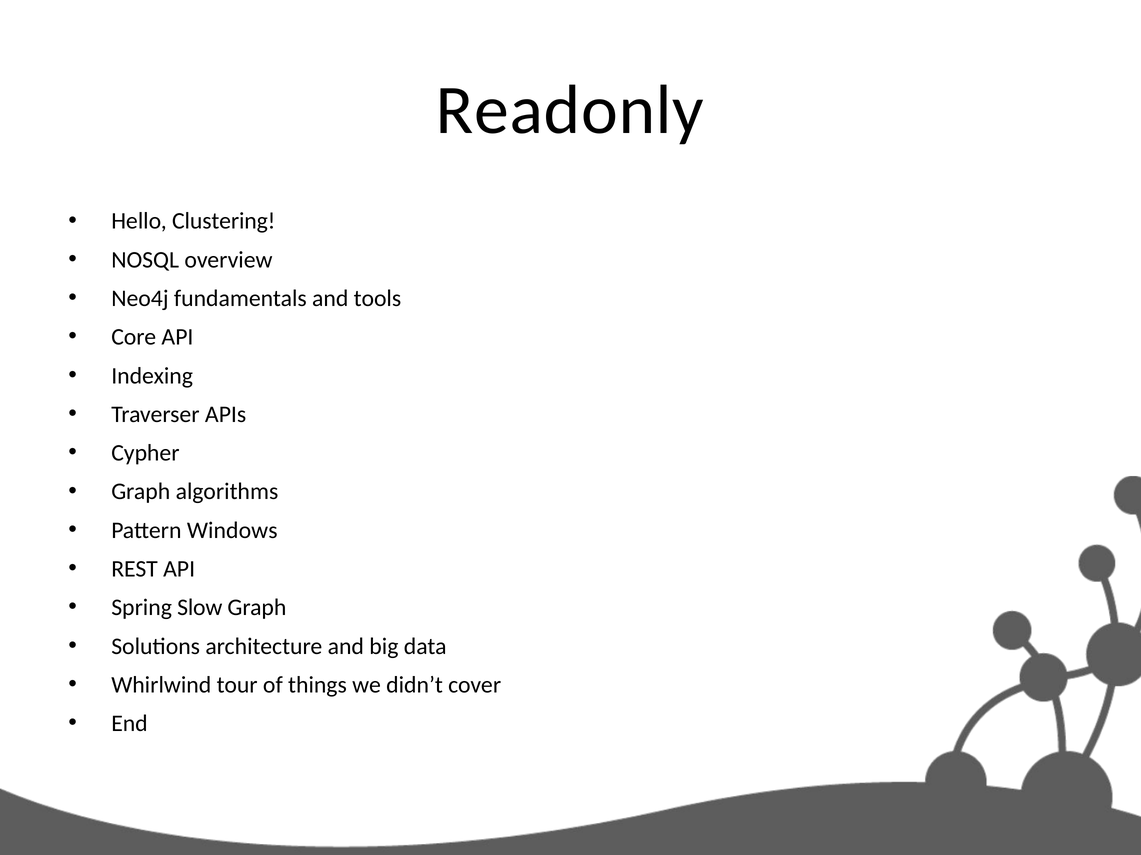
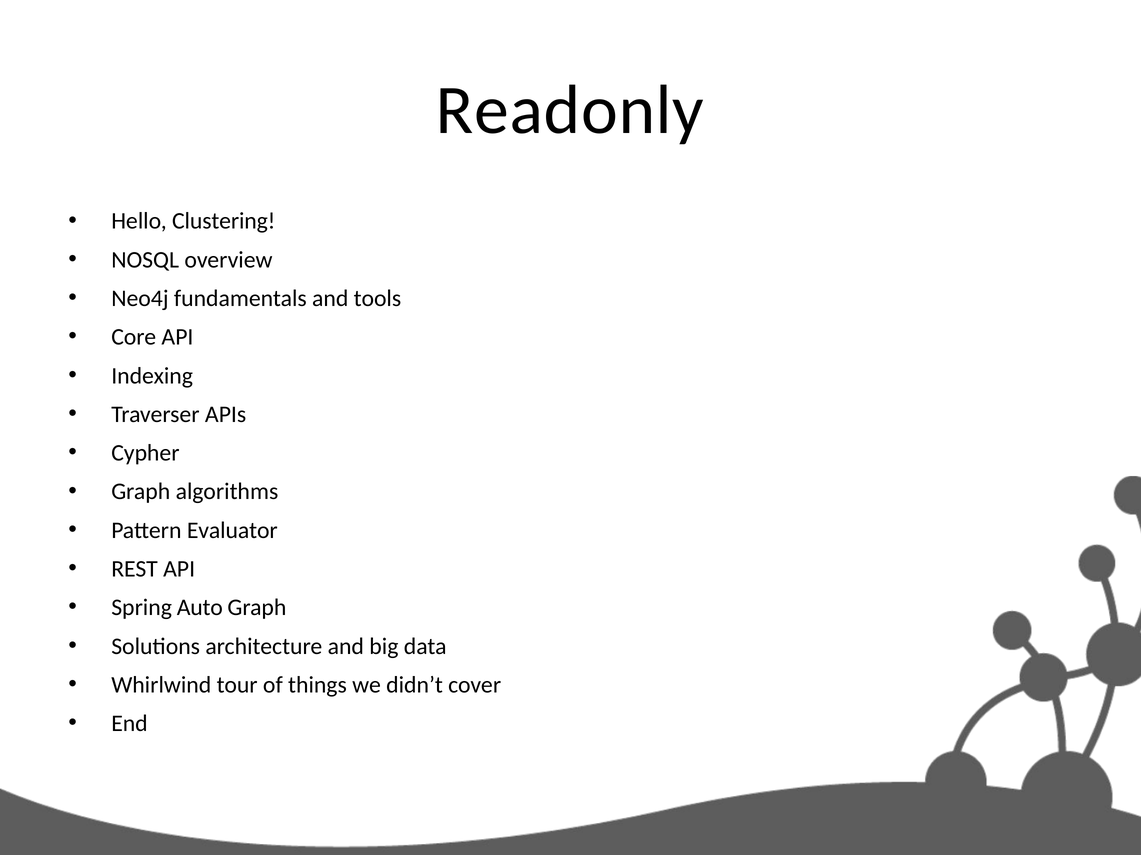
Windows: Windows -> Evaluator
Slow: Slow -> Auto
